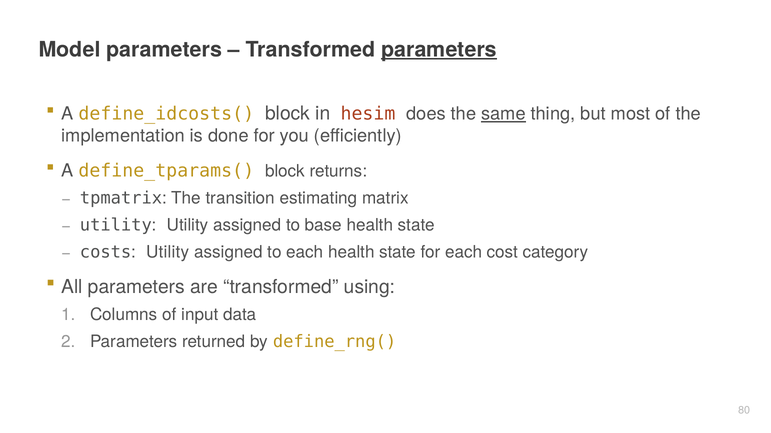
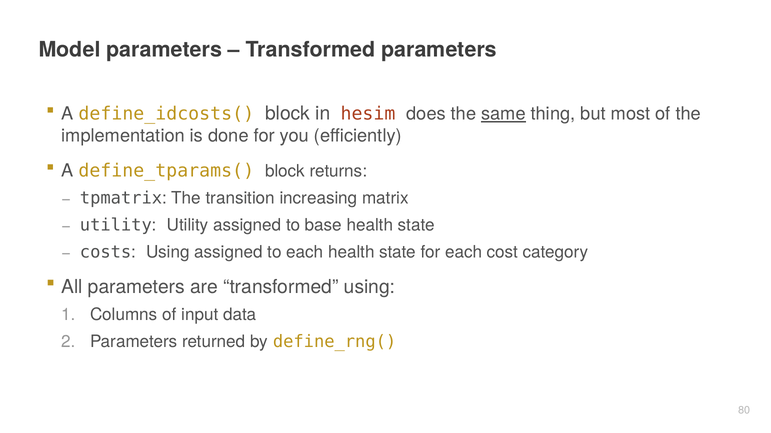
parameters at (439, 50) underline: present -> none
estimating: estimating -> increasing
costs Utility: Utility -> Using
